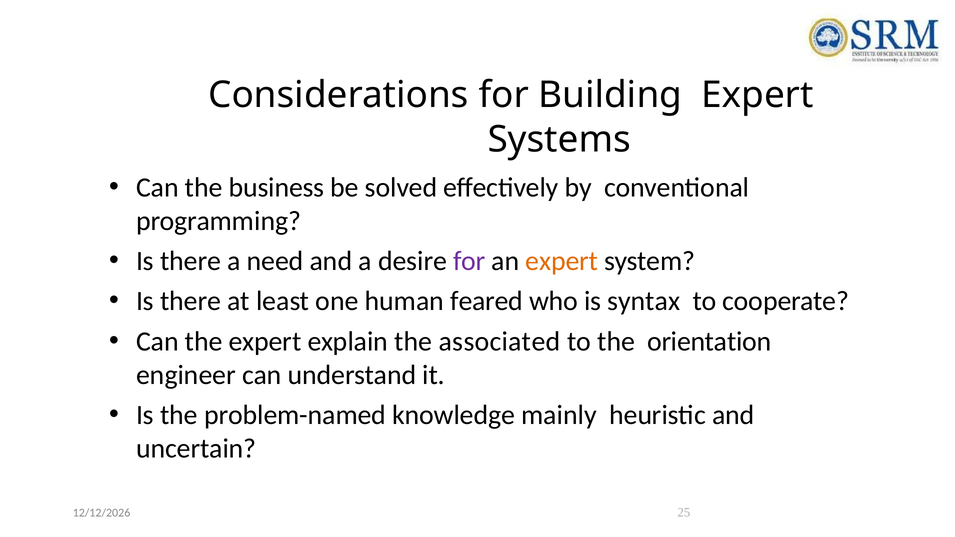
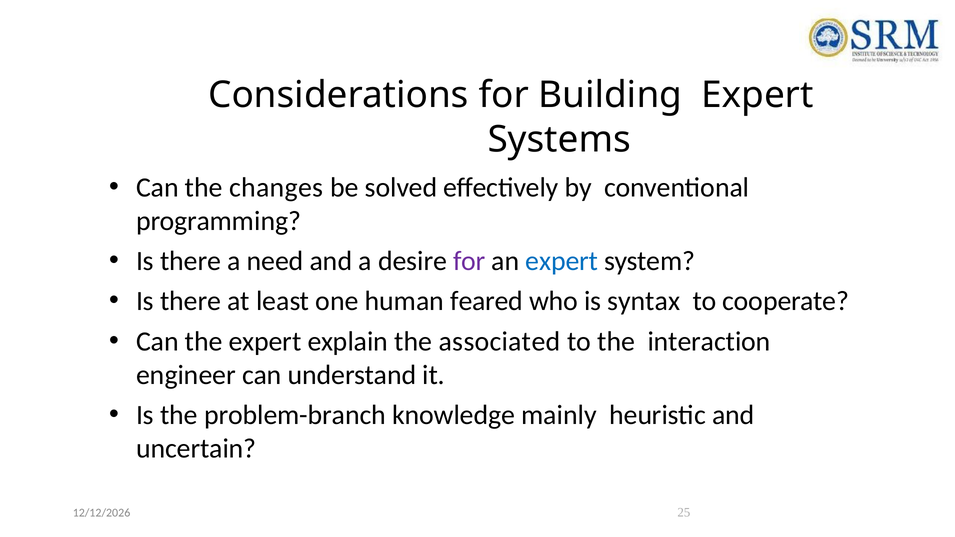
business: business -> changes
expert at (562, 261) colour: orange -> blue
orientation: orientation -> interaction
problem-named: problem-named -> problem-branch
